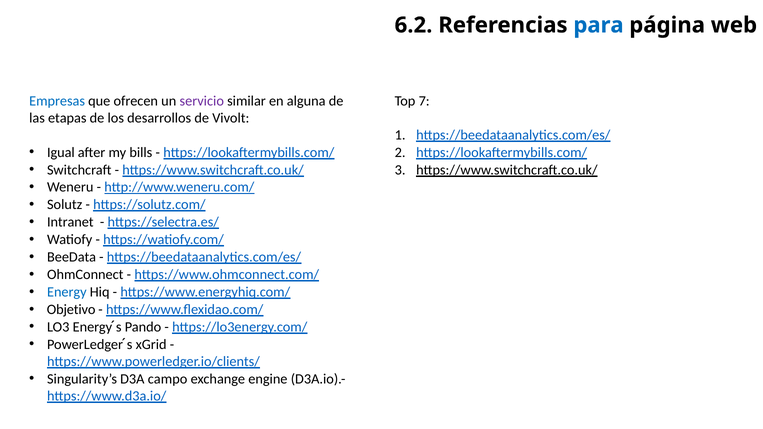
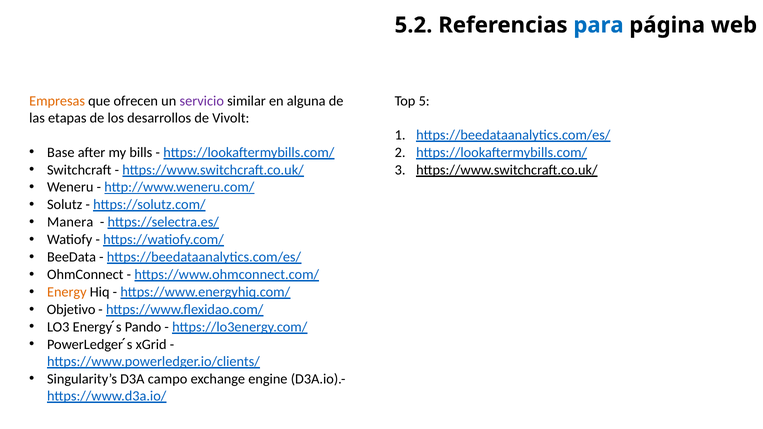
6.2: 6.2 -> 5.2
Empresas colour: blue -> orange
7: 7 -> 5
Igual: Igual -> Base
Intranet: Intranet -> Manera
Energy at (67, 292) colour: blue -> orange
